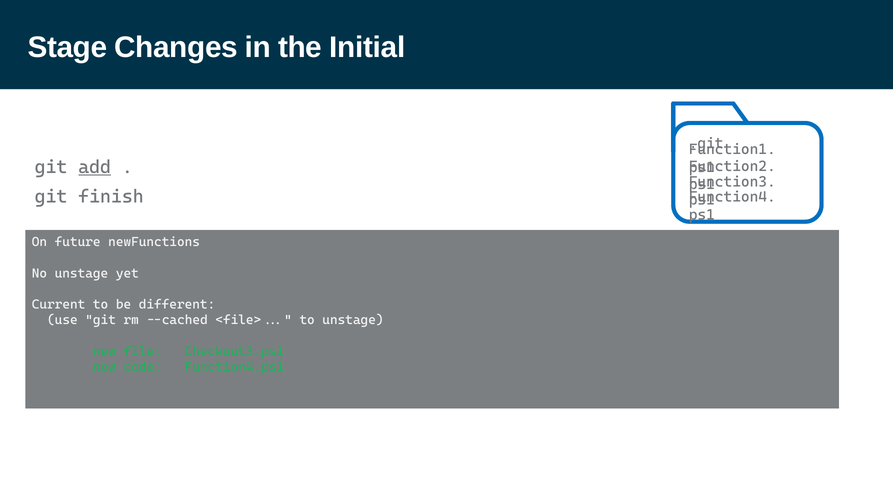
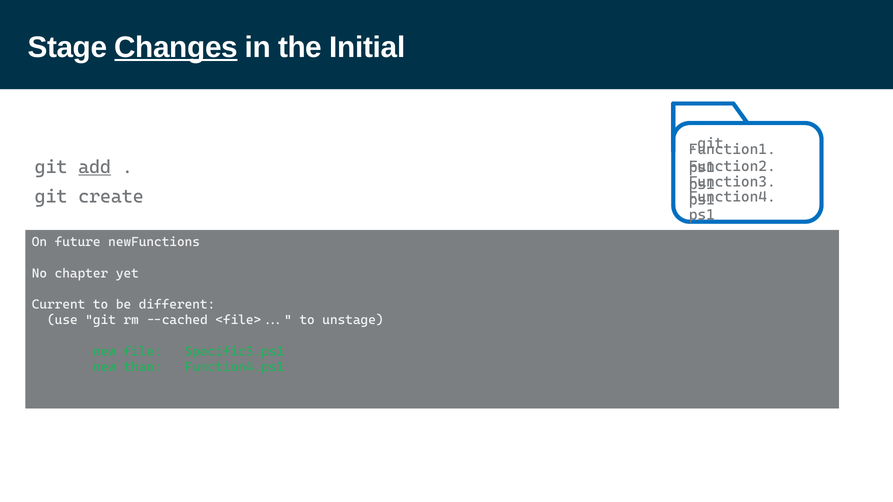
Changes underline: none -> present
finish: finish -> create
No unstage: unstage -> chapter
Checkout3.ps1: Checkout3.ps1 -> Specific3.ps1
code: code -> than
